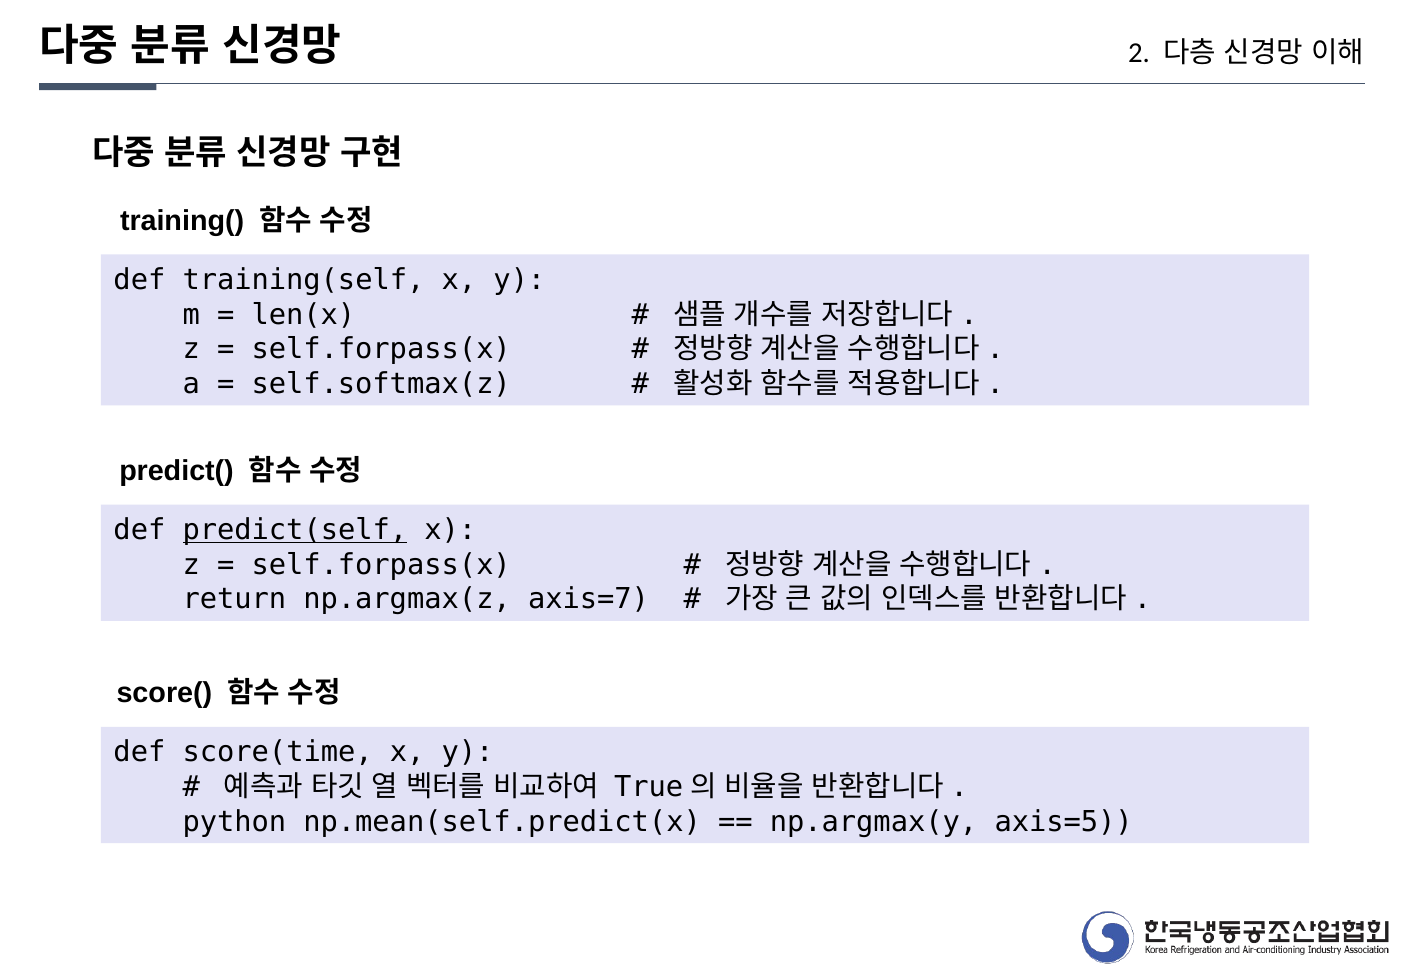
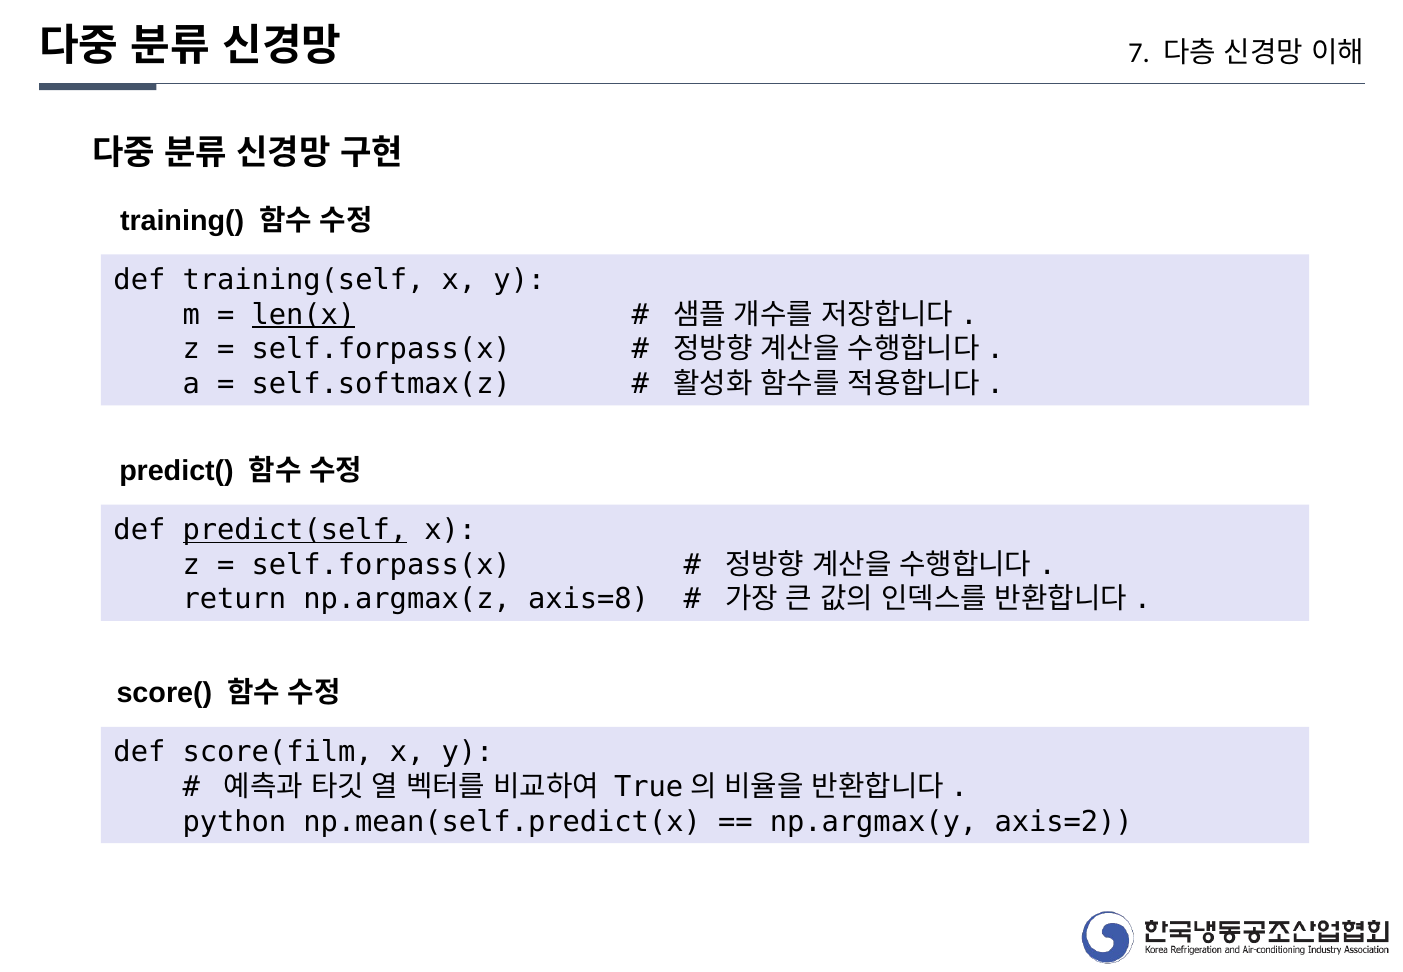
2: 2 -> 7
len(x underline: none -> present
axis=7: axis=7 -> axis=8
score(time: score(time -> score(film
axis=5: axis=5 -> axis=2
